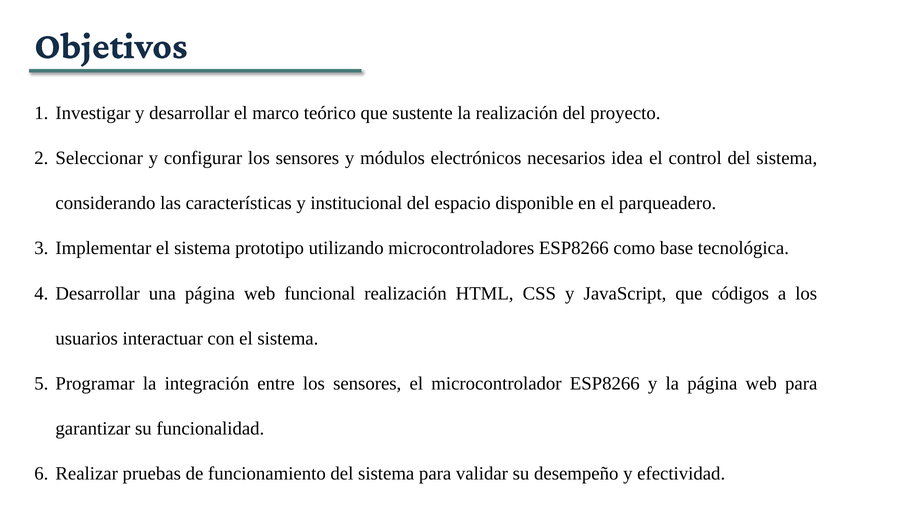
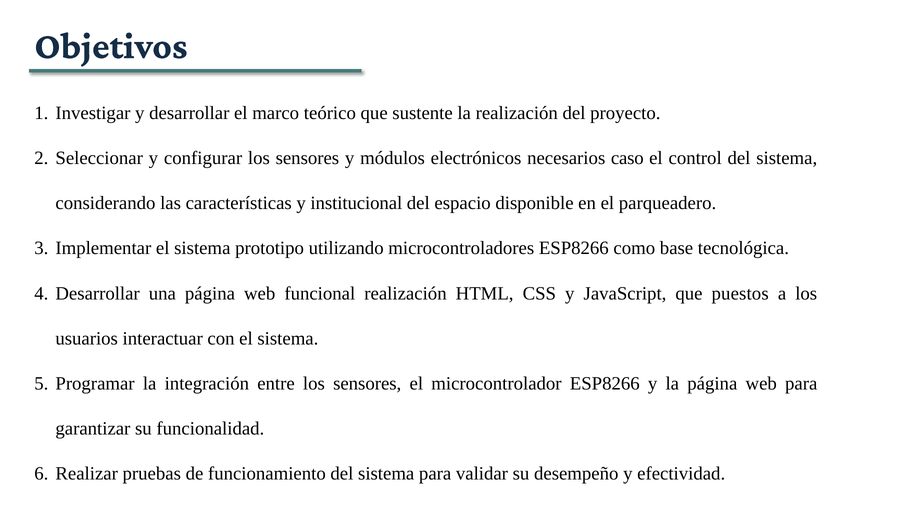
idea: idea -> caso
códigos: códigos -> puestos
